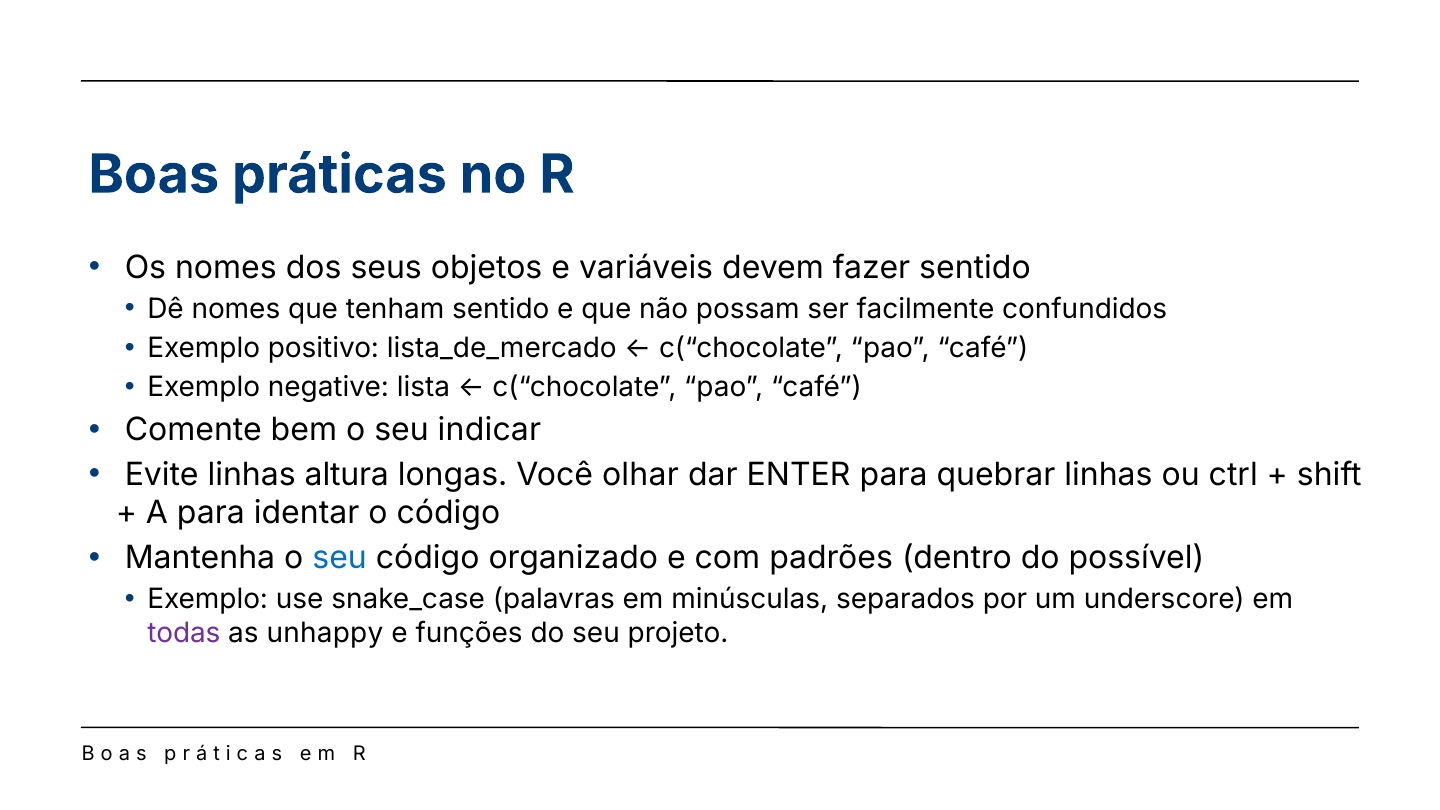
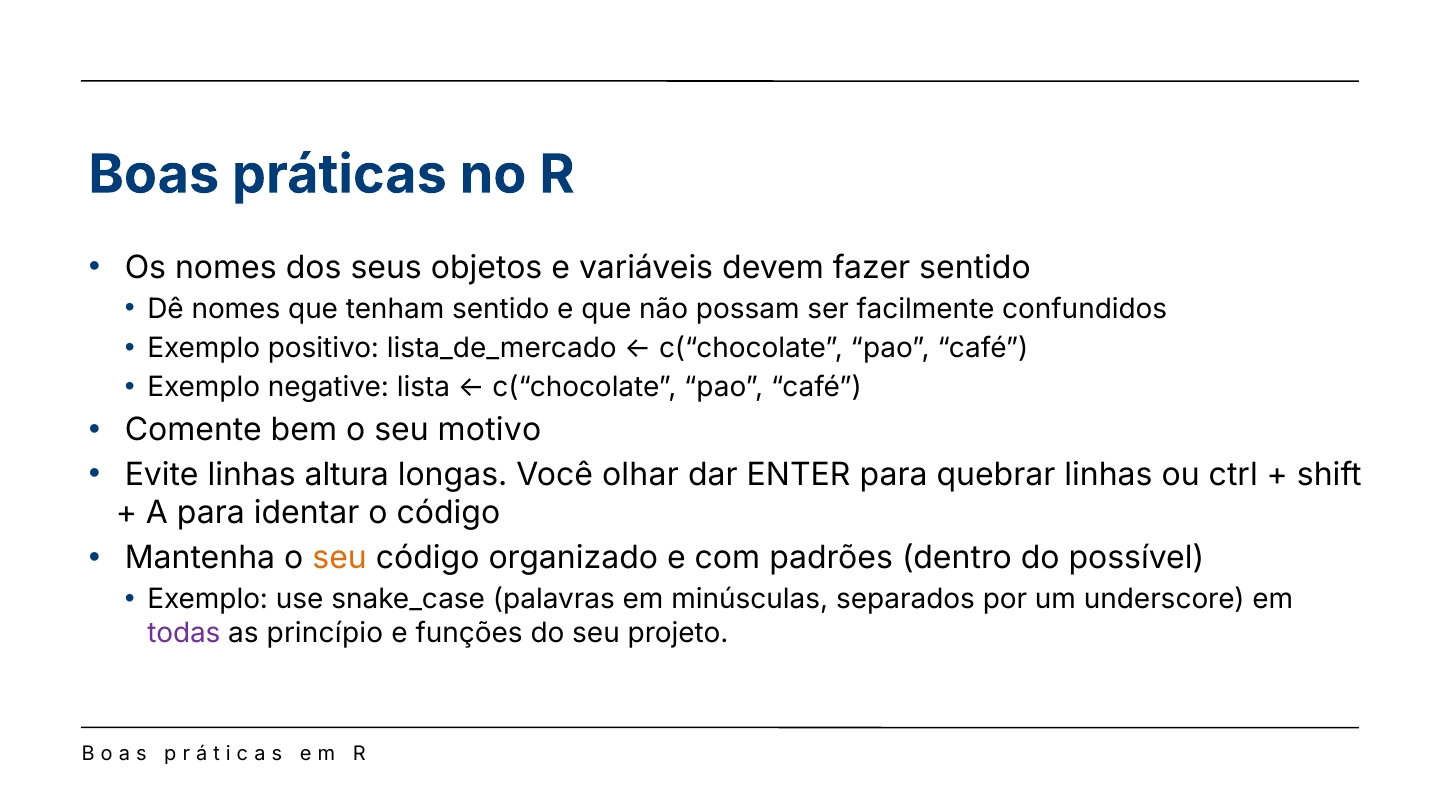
indicar: indicar -> motivo
seu at (340, 558) colour: blue -> orange
unhappy: unhappy -> princípio
